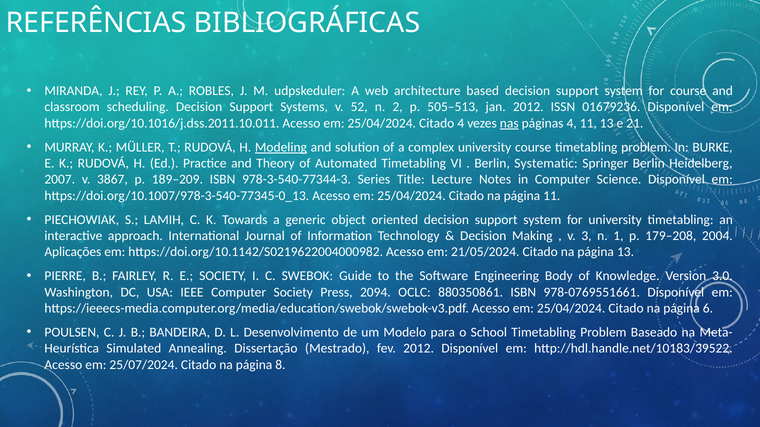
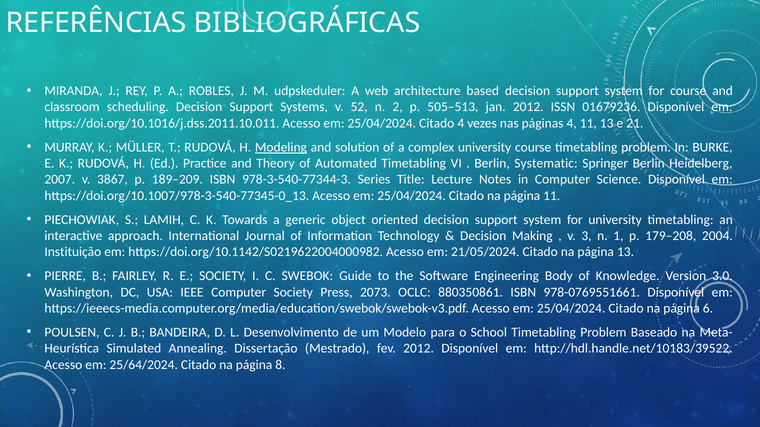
nas underline: present -> none
Aplicações: Aplicações -> Instituição
2094: 2094 -> 2073
25/07/2024: 25/07/2024 -> 25/64/2024
